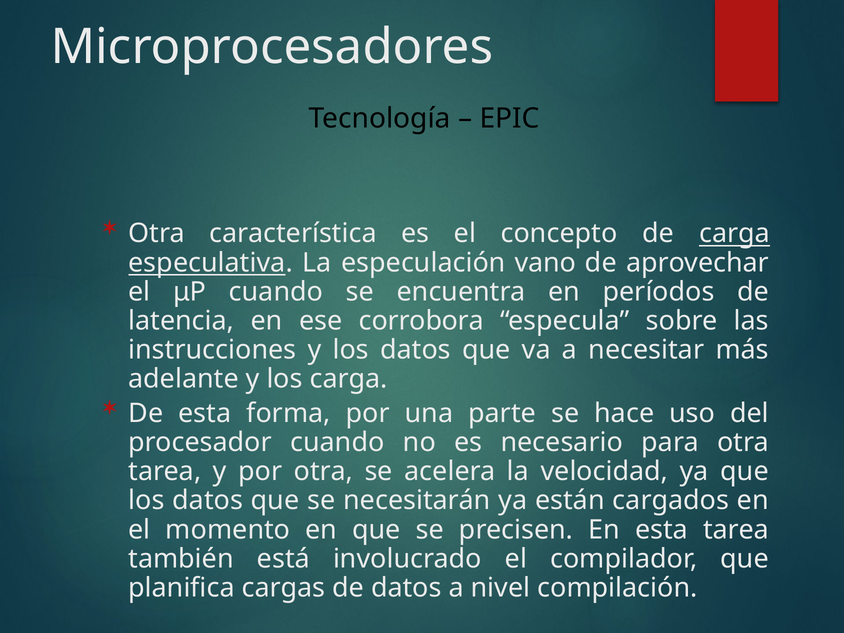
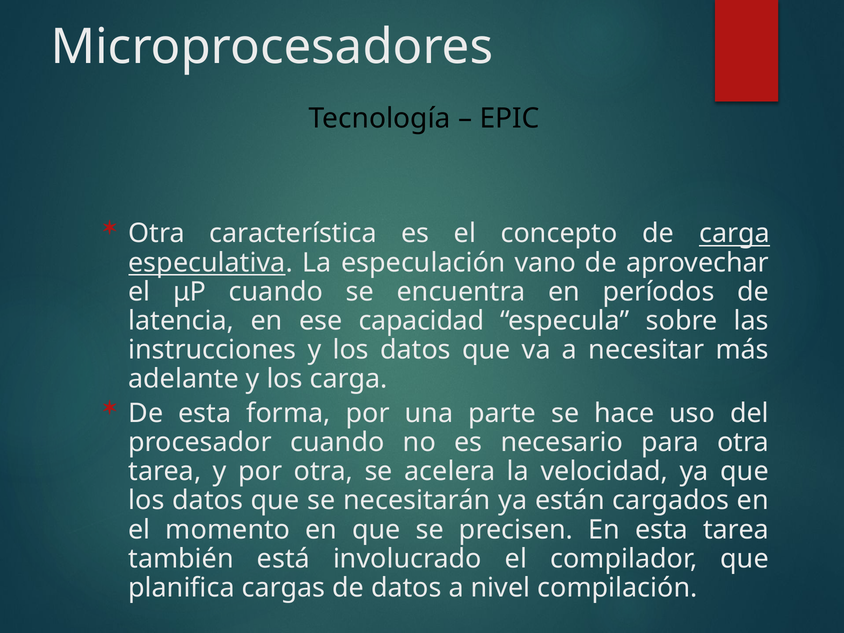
corrobora: corrobora -> capacidad
